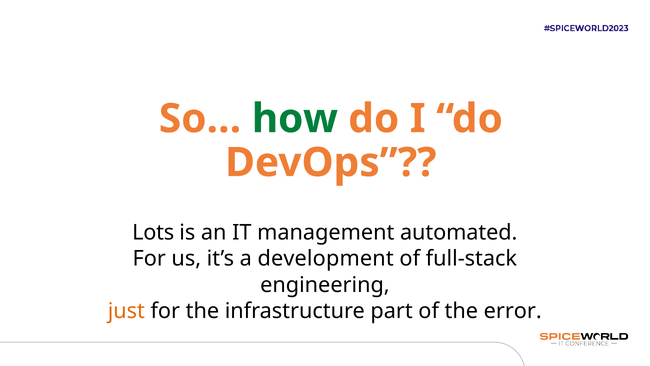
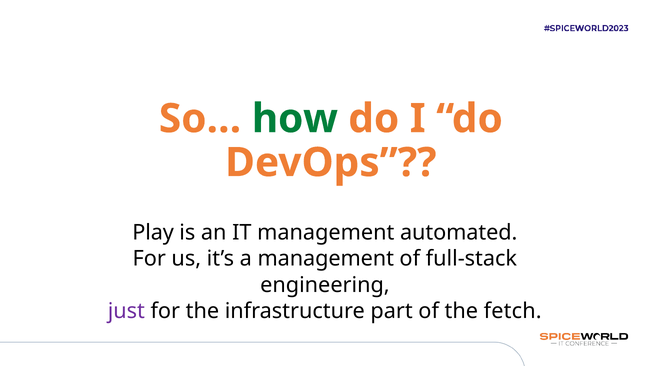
Lots: Lots -> Play
a development: development -> management
just colour: orange -> purple
error: error -> fetch
